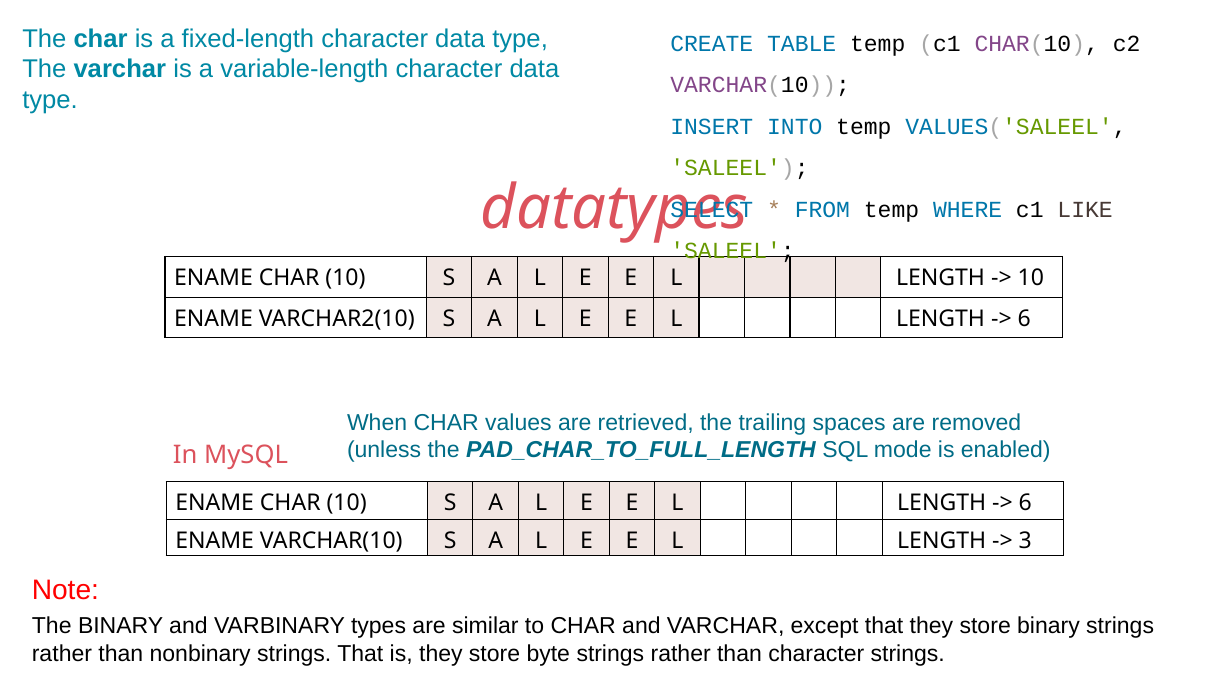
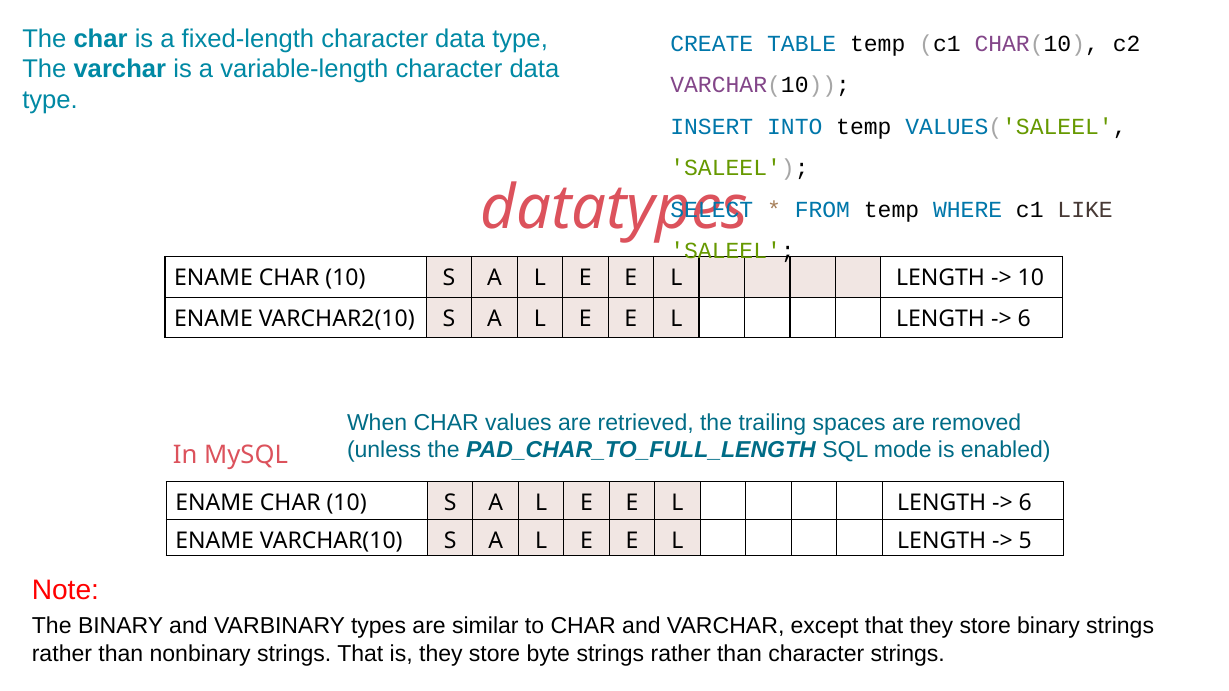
3: 3 -> 5
